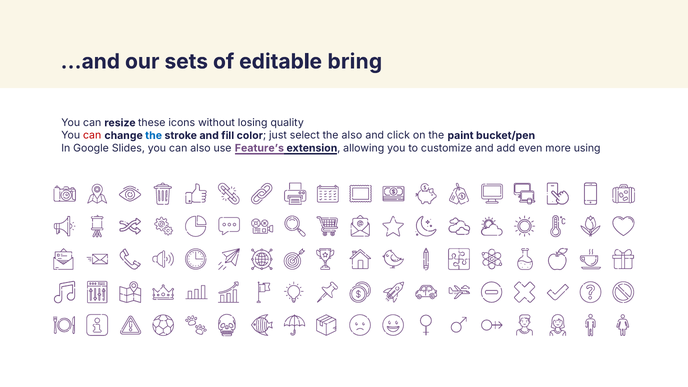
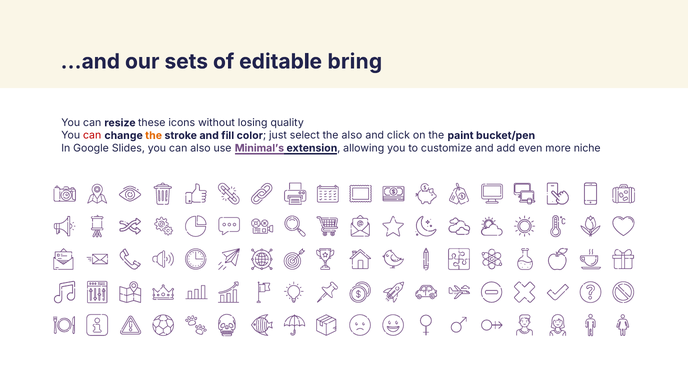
the at (154, 135) colour: blue -> orange
Feature’s: Feature’s -> Minimal’s
using: using -> niche
